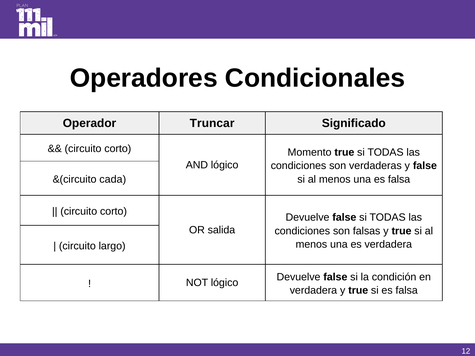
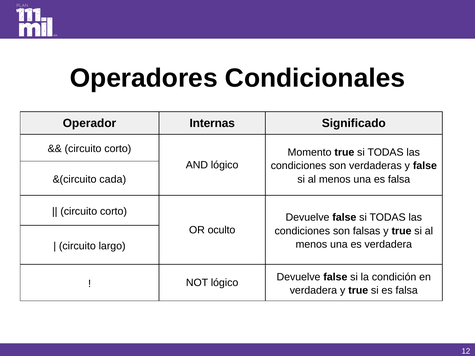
Truncar: Truncar -> Internas
salida: salida -> oculto
